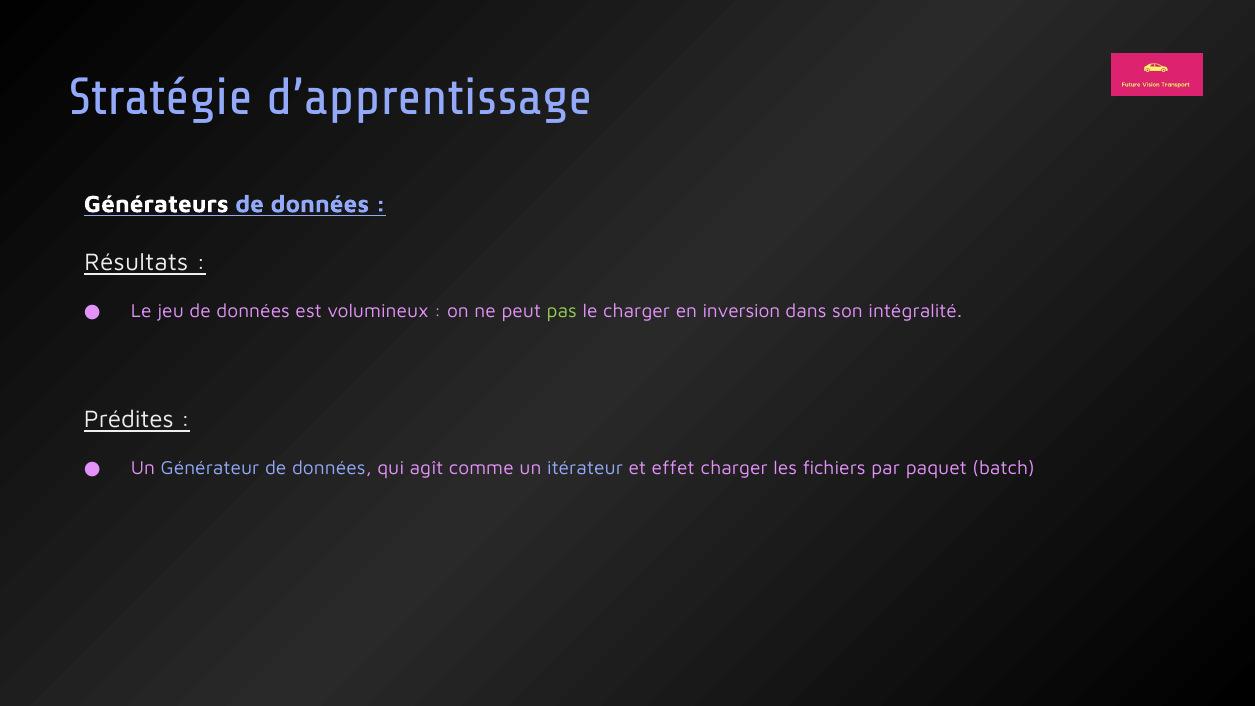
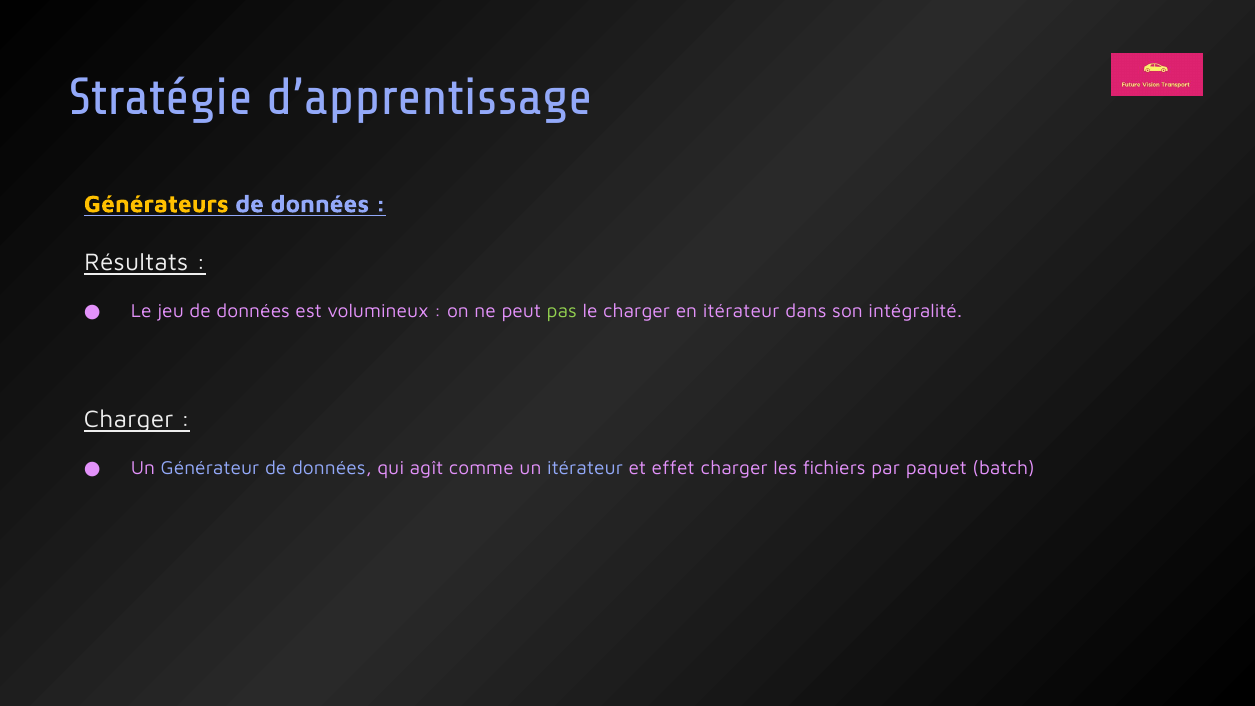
Générateurs colour: white -> yellow
en inversion: inversion -> itérateur
Prédites at (129, 420): Prédites -> Charger
